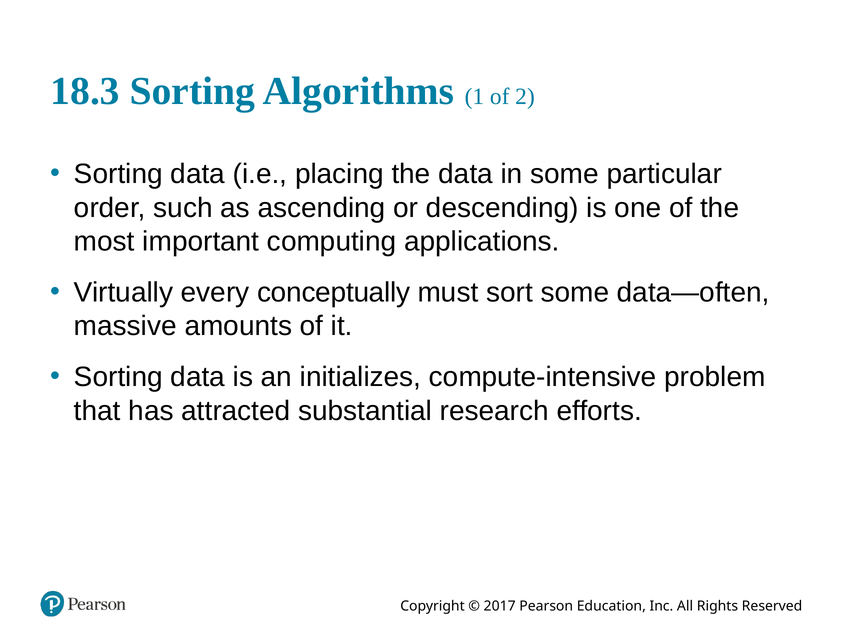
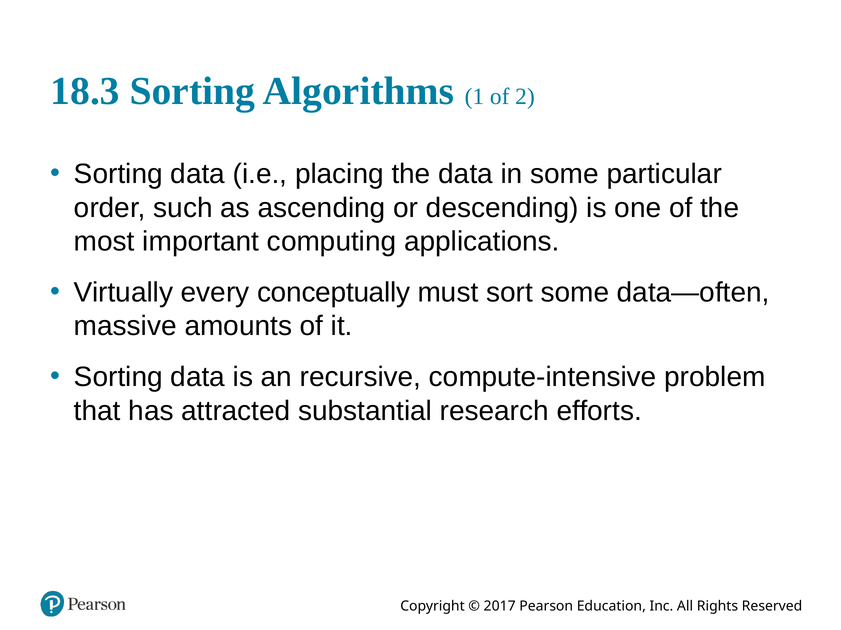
initializes: initializes -> recursive
